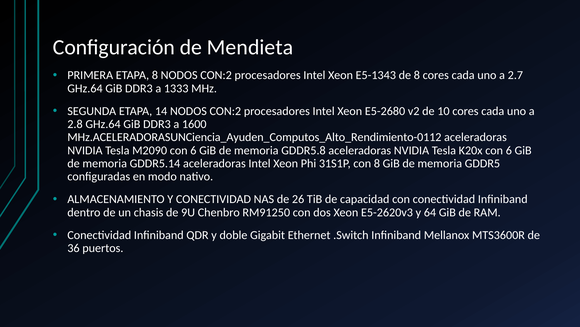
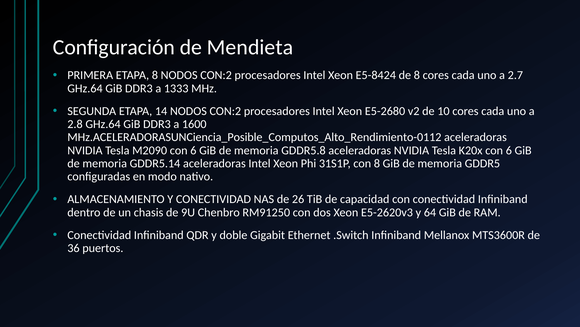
E5-1343: E5-1343 -> E5-8424
MHz.ACELERADORASUNCiencia_Ayuden_Computos_Alto_Rendimiento-0112: MHz.ACELERADORASUNCiencia_Ayuden_Computos_Alto_Rendimiento-0112 -> MHz.ACELERADORASUNCiencia_Posible_Computos_Alto_Rendimiento-0112
